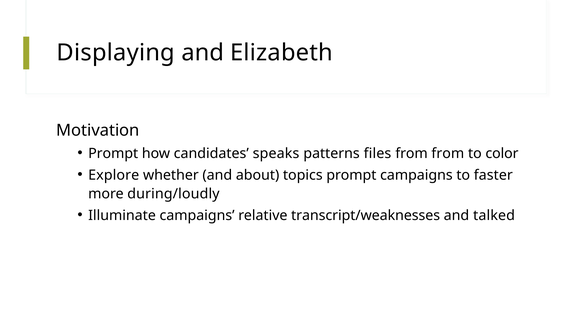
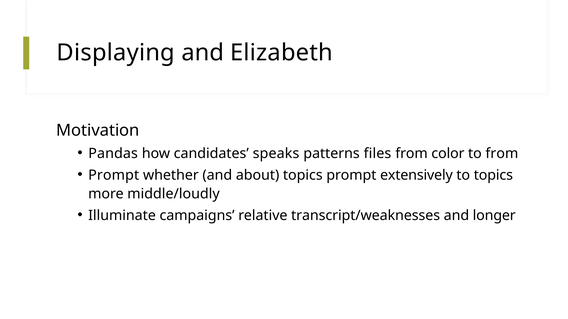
Prompt at (113, 154): Prompt -> Pandas
from from: from -> color
to color: color -> from
Explore at (114, 175): Explore -> Prompt
prompt campaigns: campaigns -> extensively
to faster: faster -> topics
during/loudly: during/loudly -> middle/loudly
talked: talked -> longer
